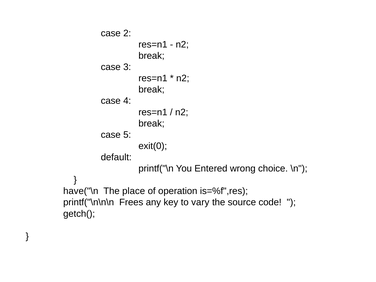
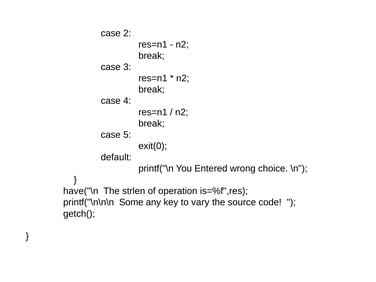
place: place -> strlen
Frees: Frees -> Some
